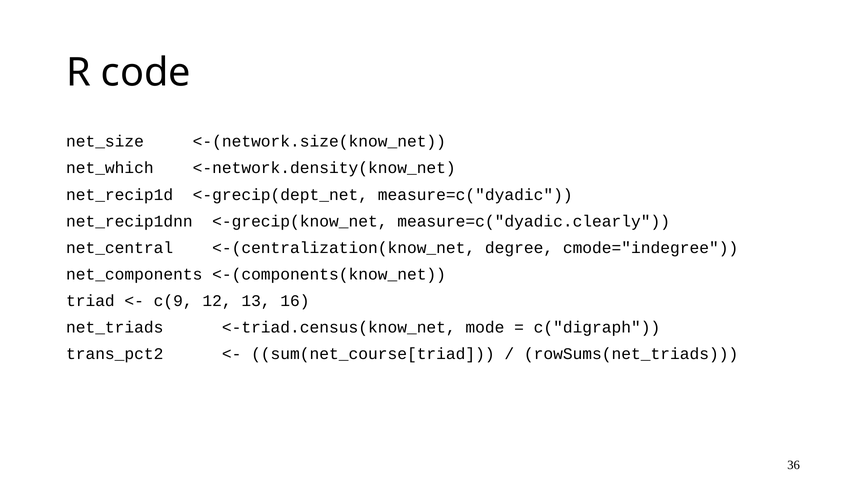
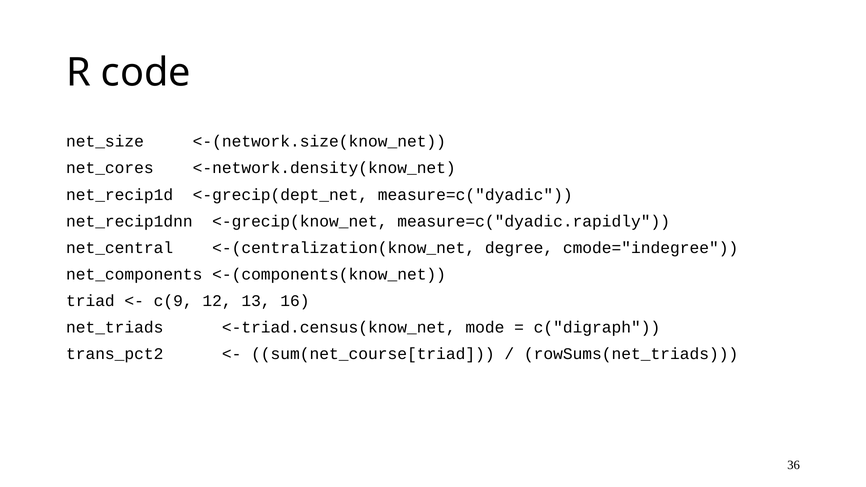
net_which: net_which -> net_cores
measure=c("dyadic.clearly: measure=c("dyadic.clearly -> measure=c("dyadic.rapidly
